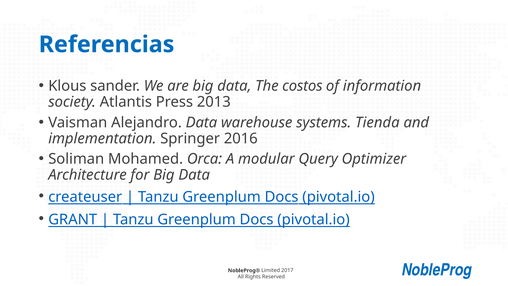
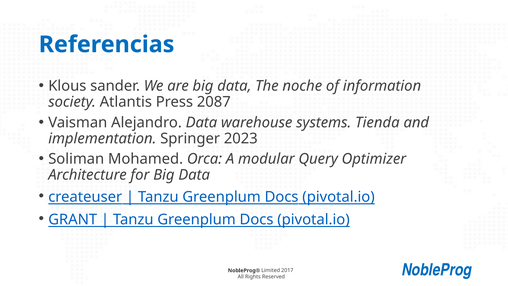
costos: costos -> noche
2013: 2013 -> 2087
2016: 2016 -> 2023
